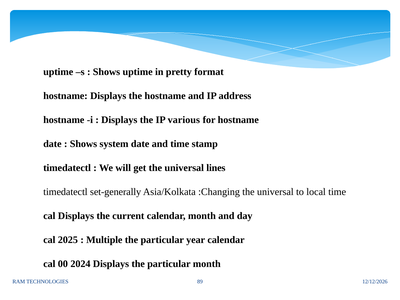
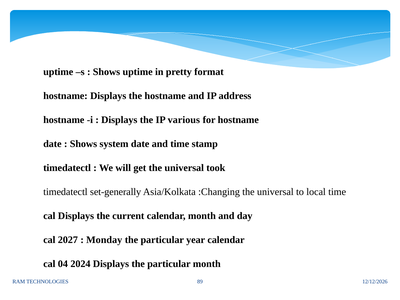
lines: lines -> took
2025: 2025 -> 2027
Multiple: Multiple -> Monday
00: 00 -> 04
